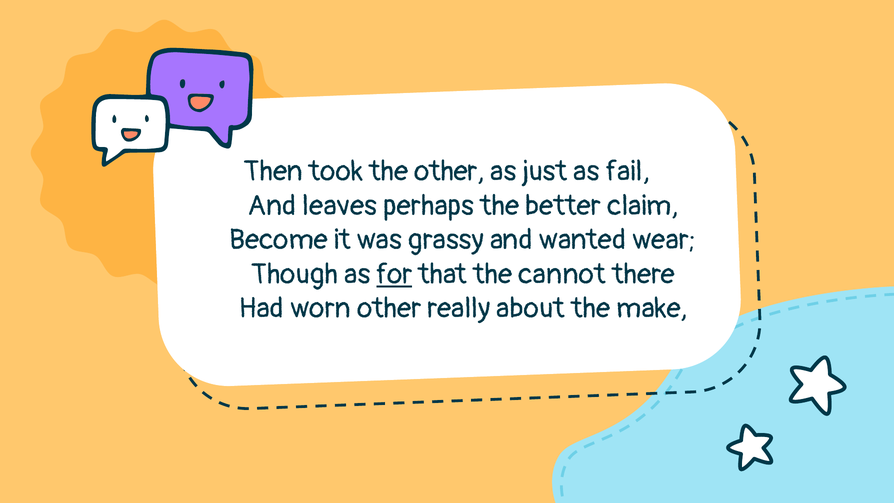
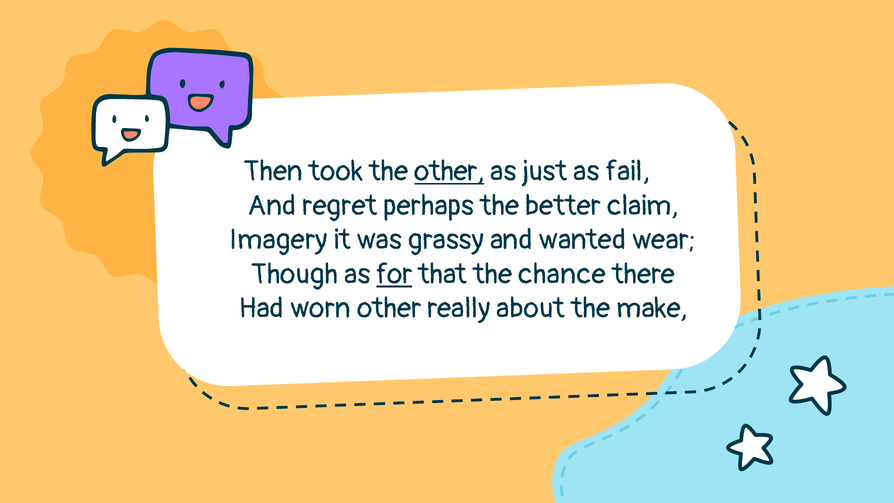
other at (449, 171) underline: none -> present
leaves: leaves -> regret
Become: Become -> Imagery
cannot: cannot -> chance
